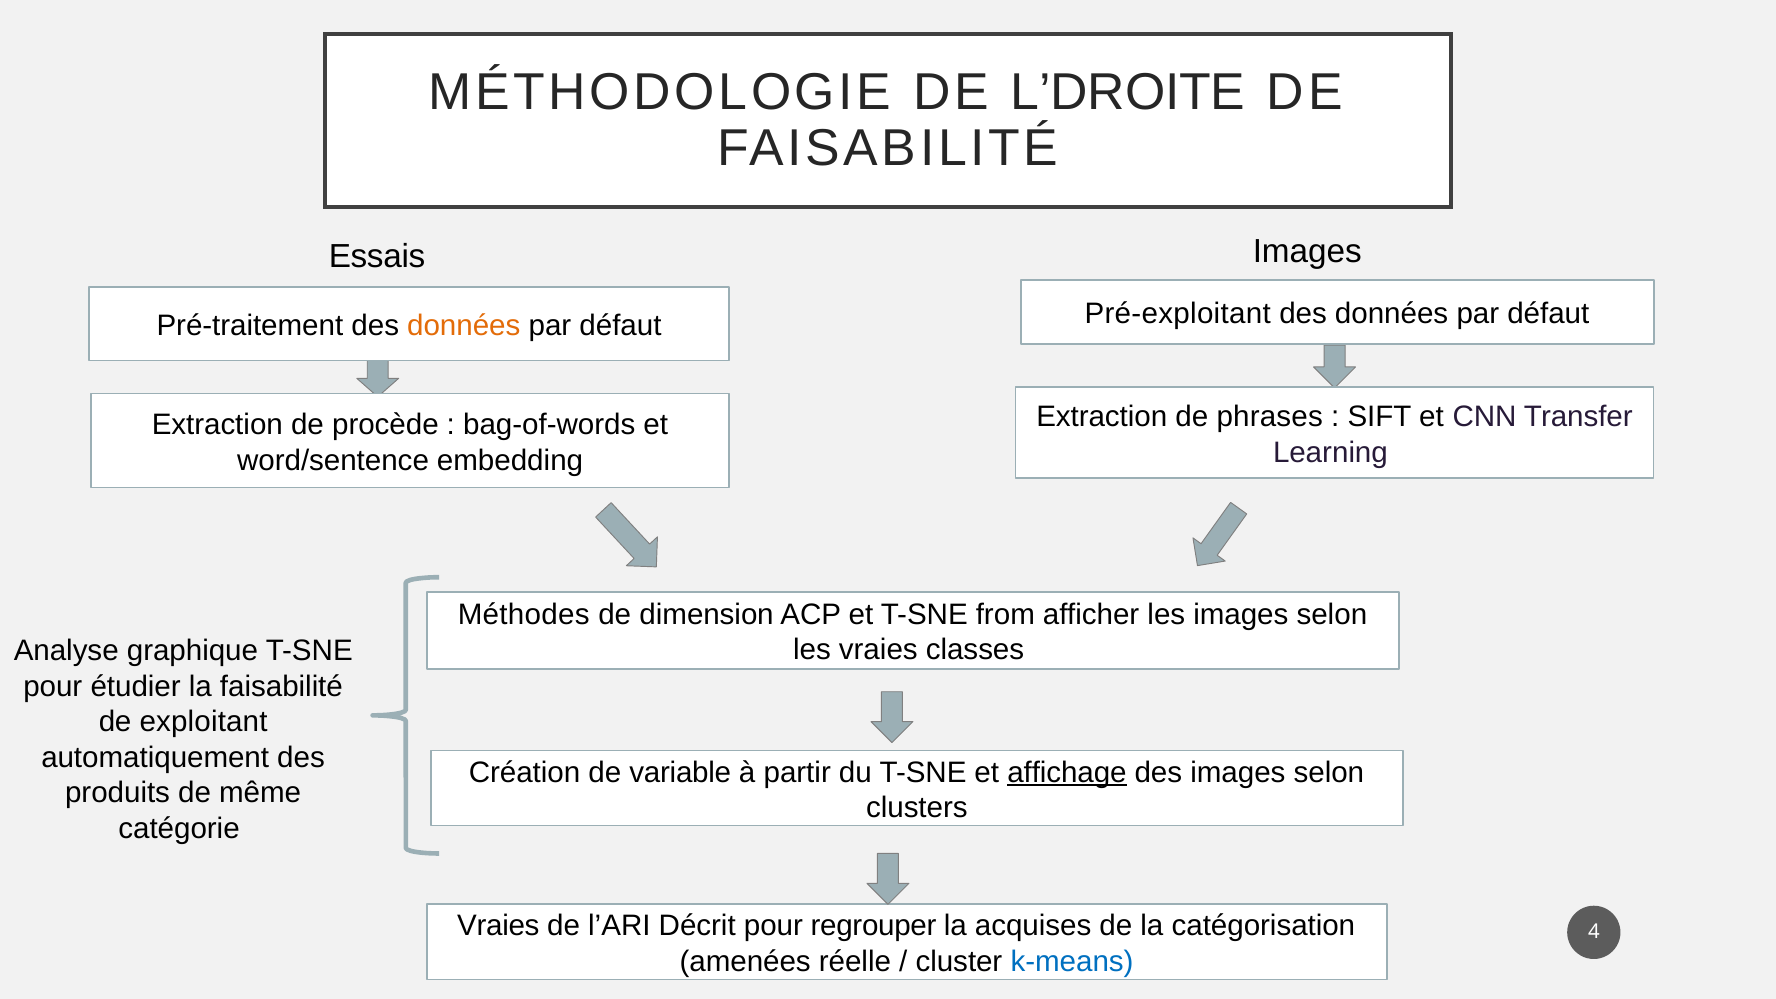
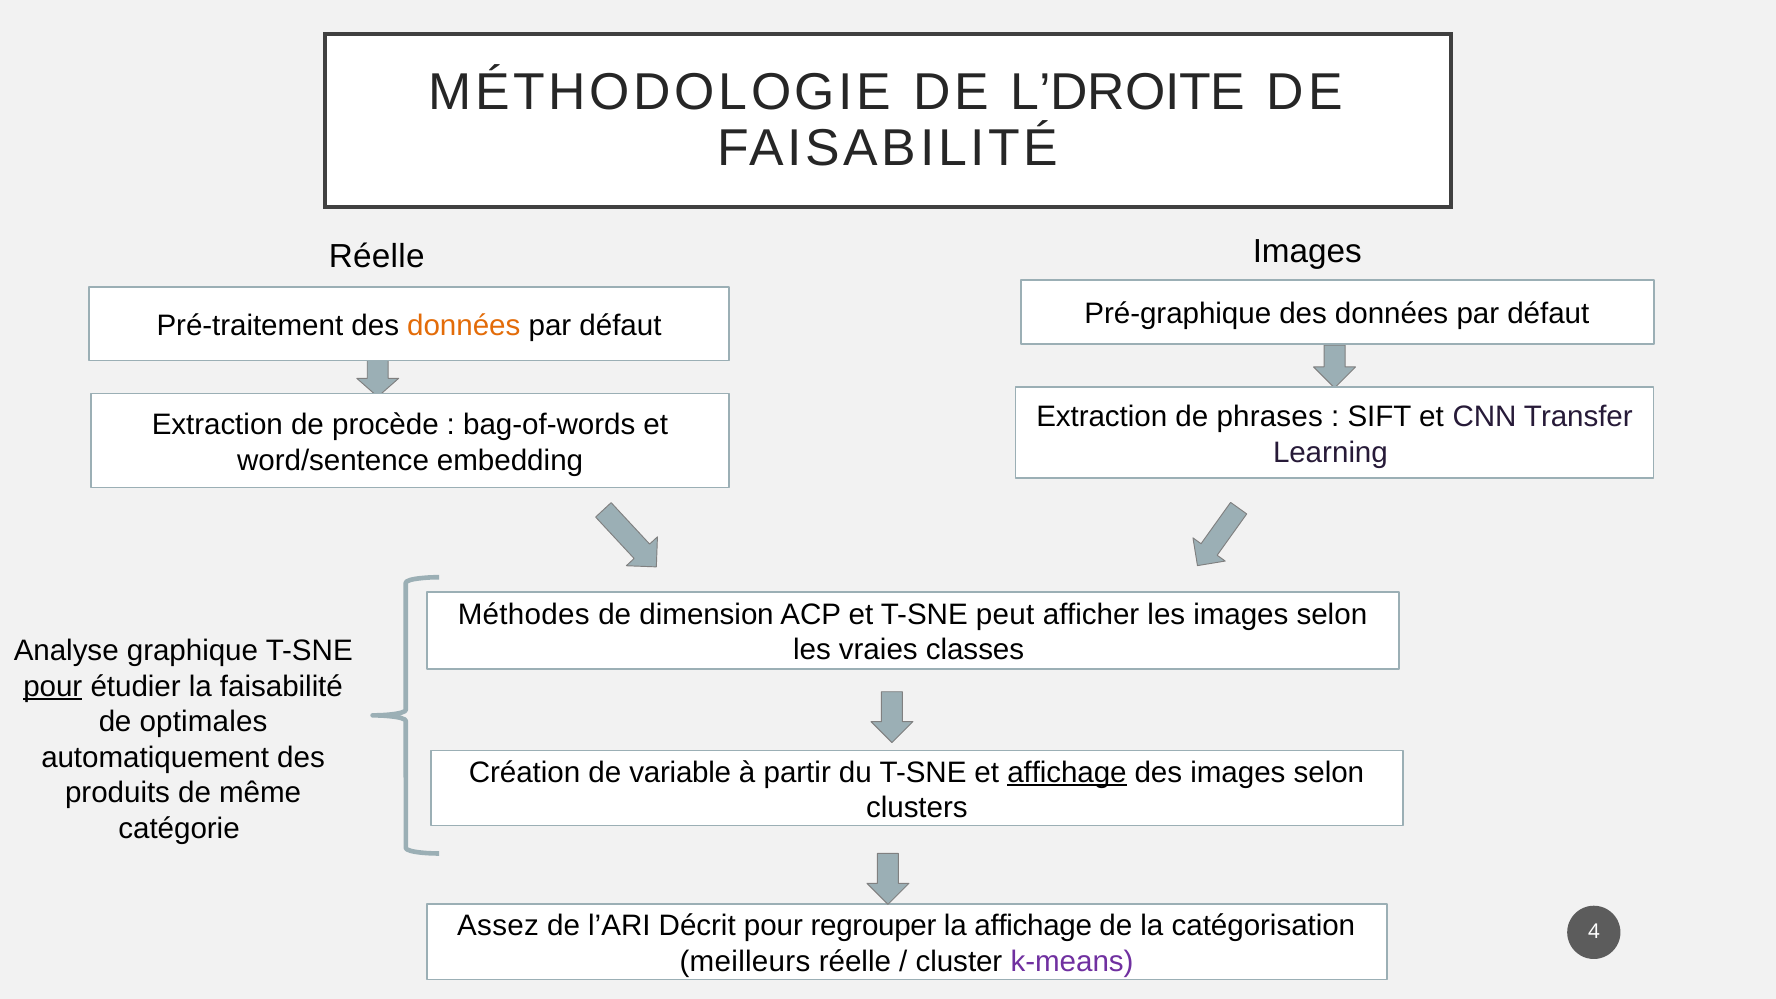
Essais at (377, 257): Essais -> Réelle
Pré-exploitant: Pré-exploitant -> Pré-graphique
from: from -> peut
pour at (53, 687) underline: none -> present
exploitant: exploitant -> optimales
Vraies at (498, 926): Vraies -> Assez
la acquises: acquises -> affichage
amenées: amenées -> meilleurs
k-means colour: blue -> purple
